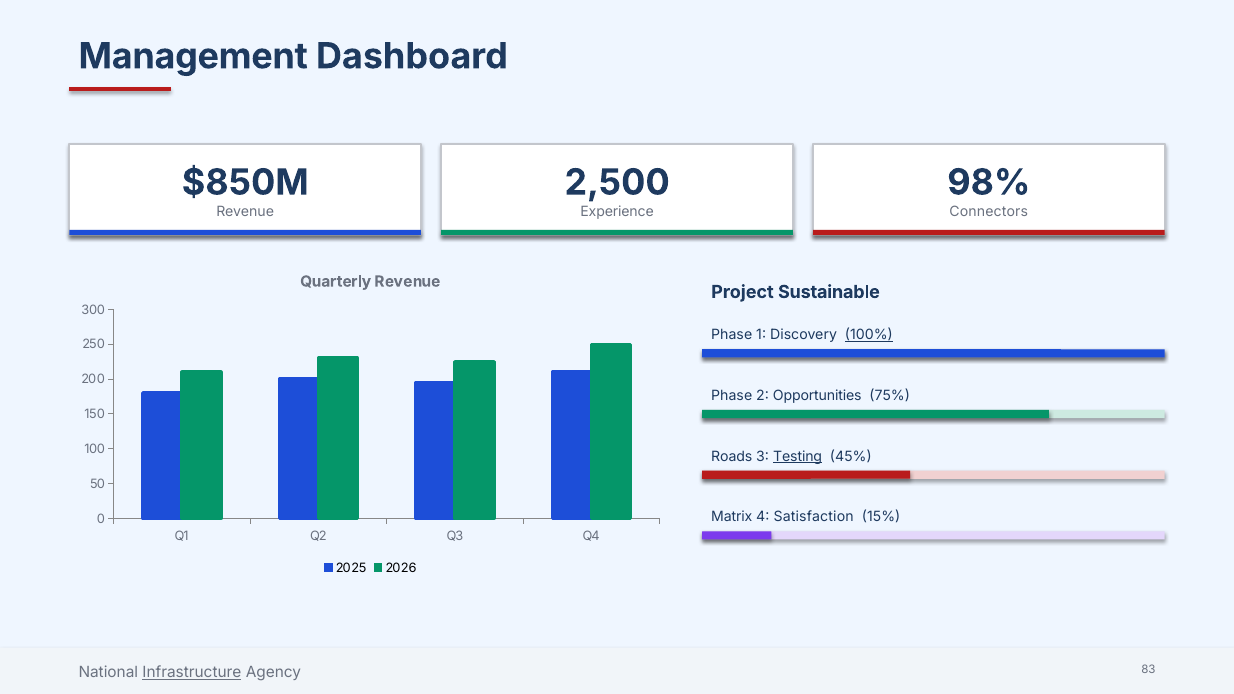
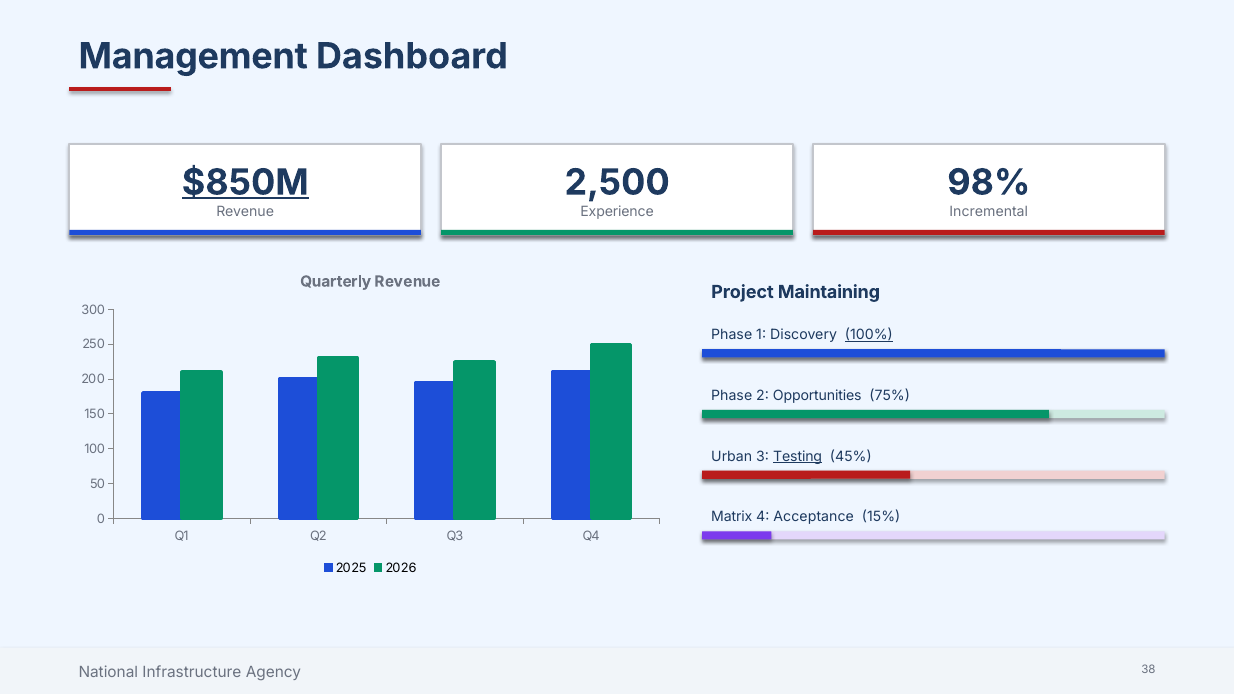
$850M underline: none -> present
Connectors: Connectors -> Incremental
Sustainable: Sustainable -> Maintaining
Roads: Roads -> Urban
Satisfaction: Satisfaction -> Acceptance
Infrastructure underline: present -> none
83: 83 -> 38
